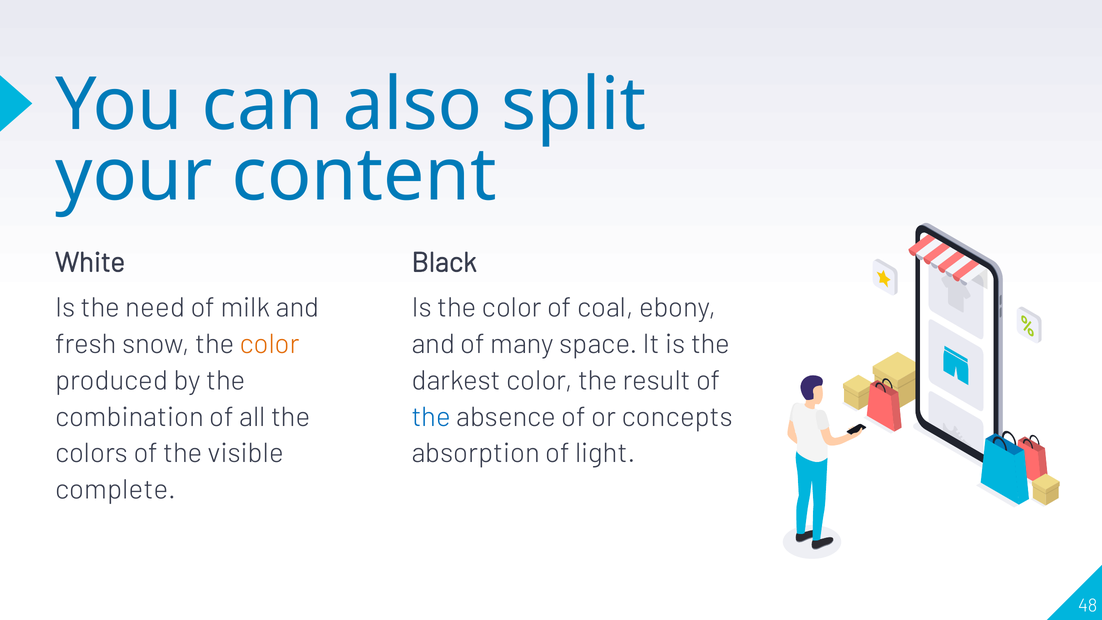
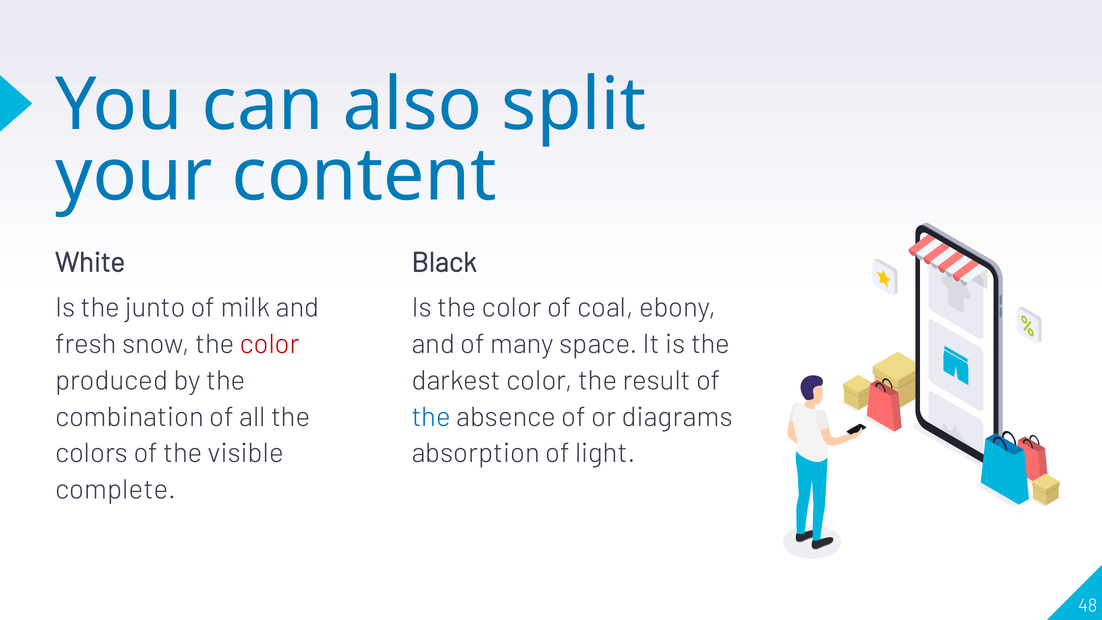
need: need -> junto
color at (270, 344) colour: orange -> red
concepts: concepts -> diagrams
